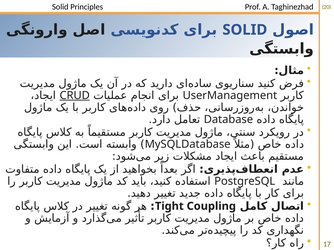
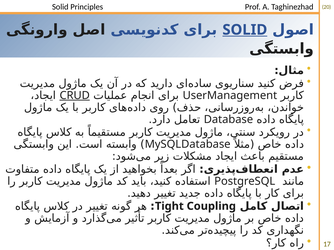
SOLID at (245, 30) underline: none -> present
